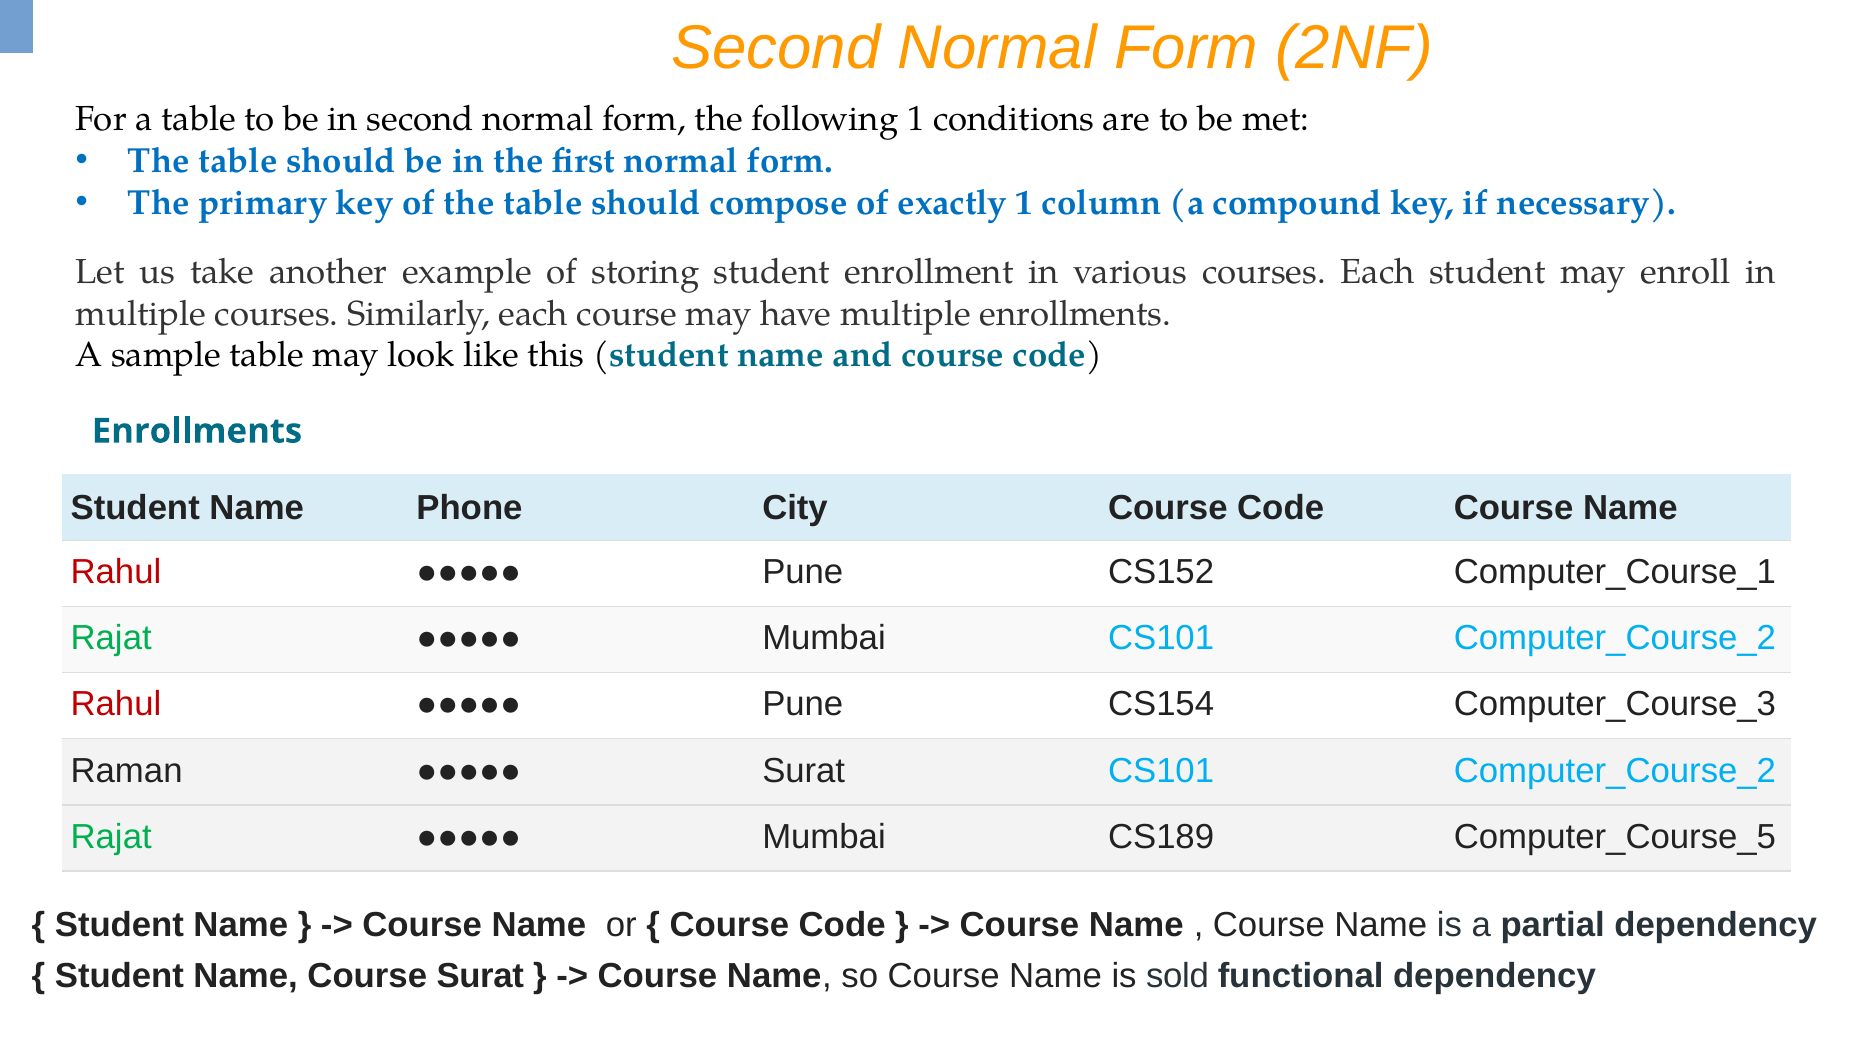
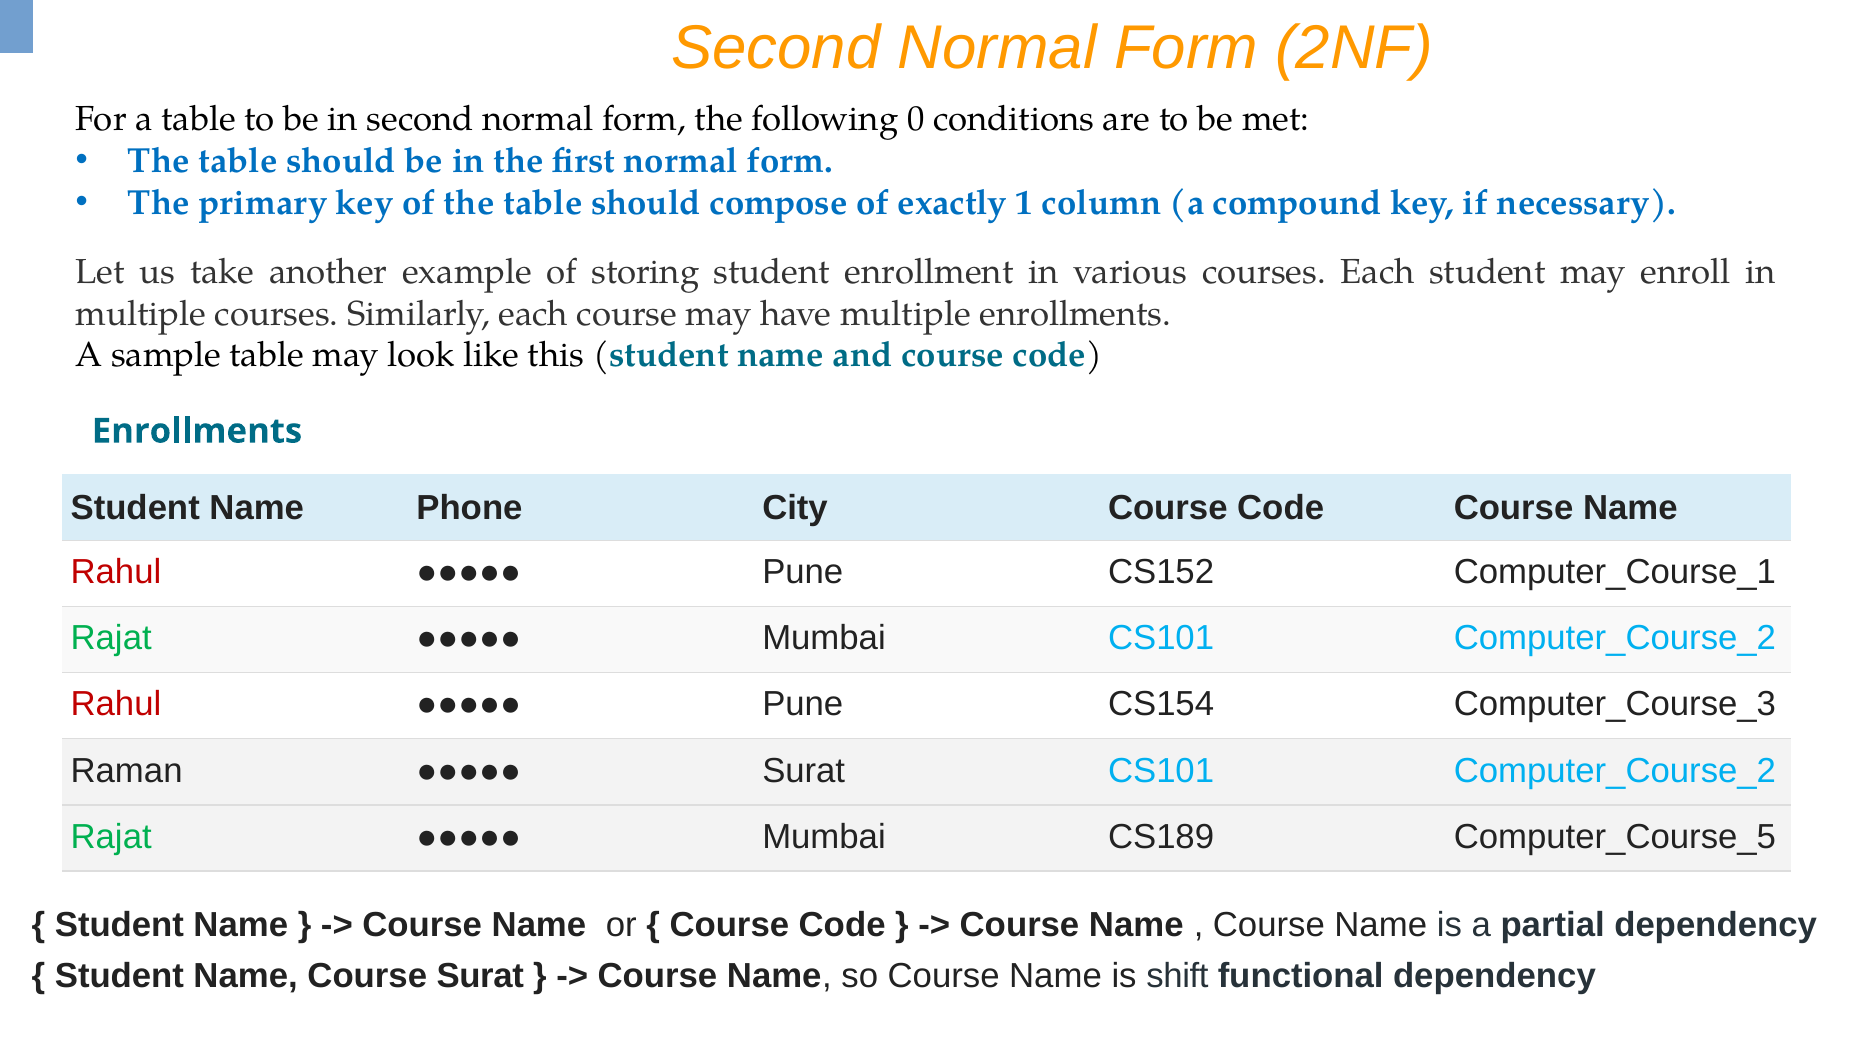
following 1: 1 -> 0
sold: sold -> shift
